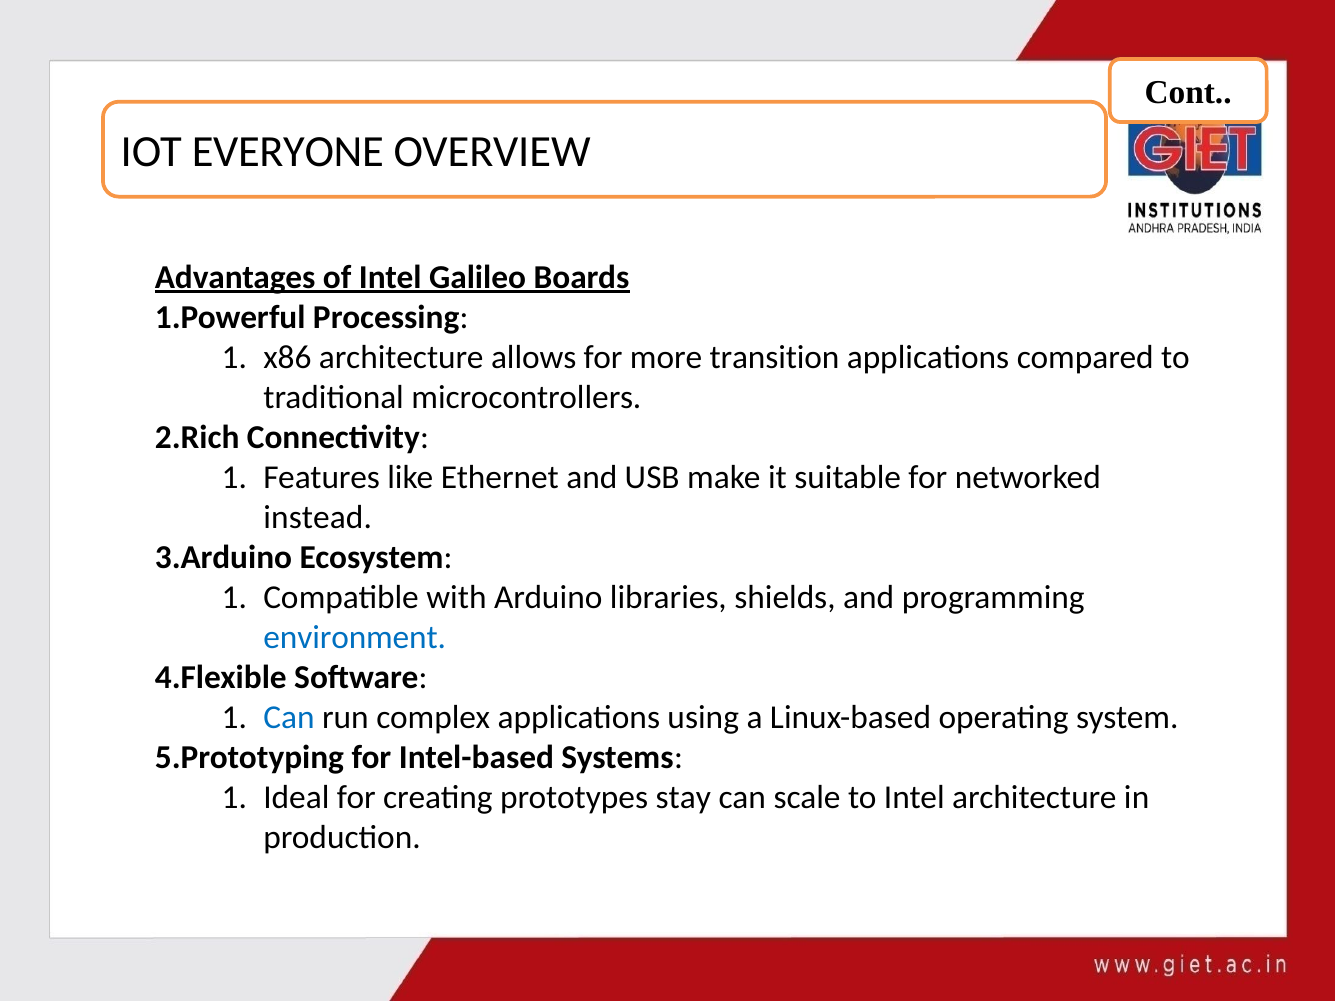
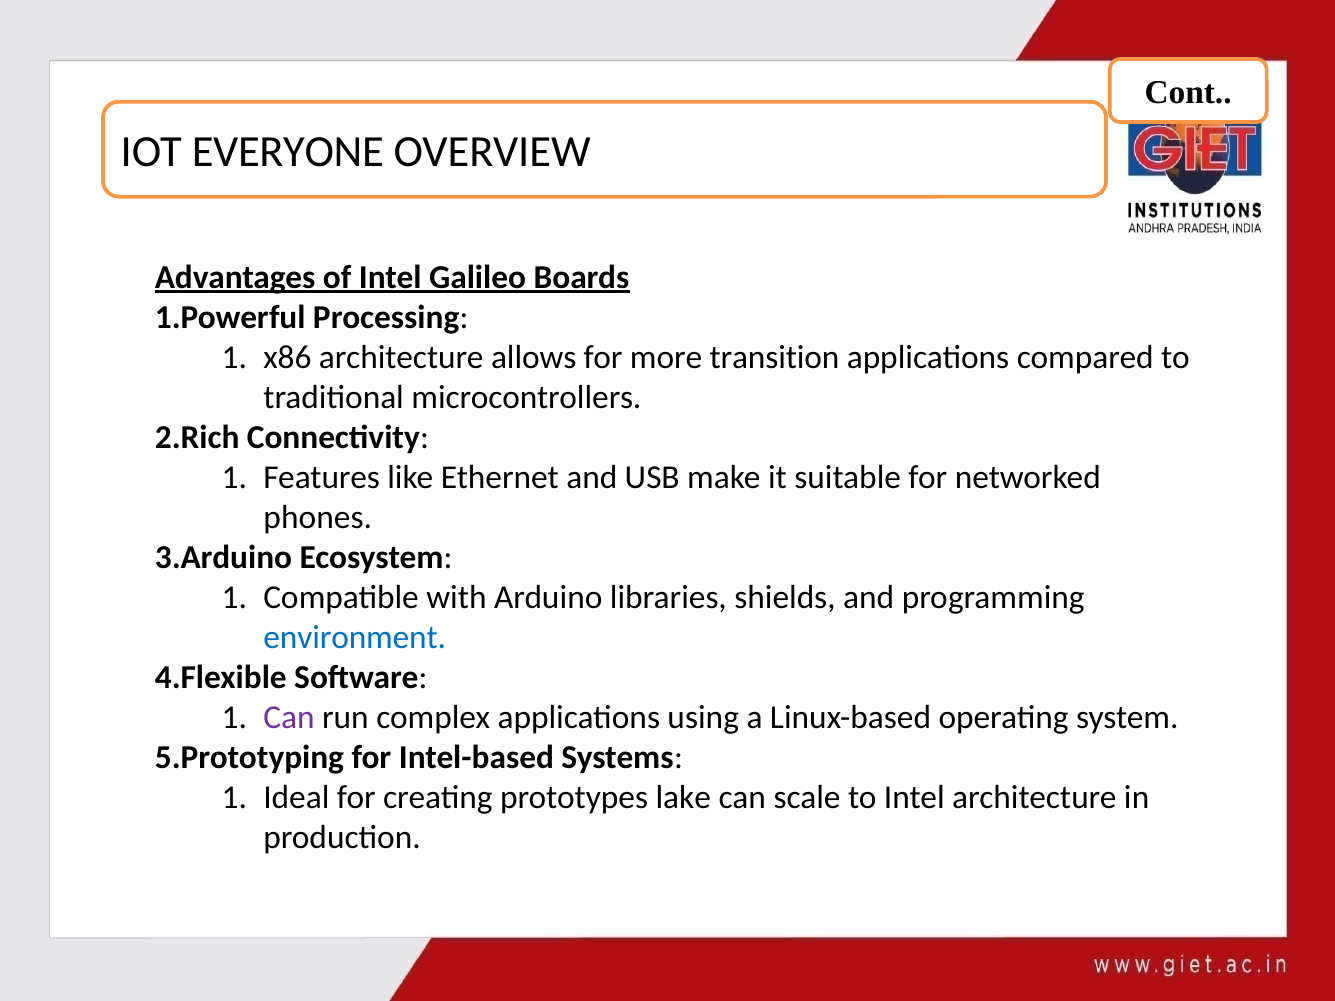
instead: instead -> phones
Can at (289, 718) colour: blue -> purple
stay: stay -> lake
